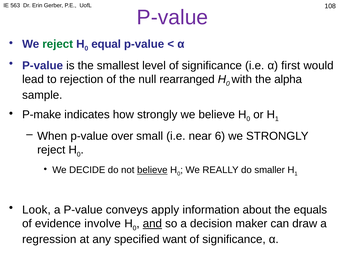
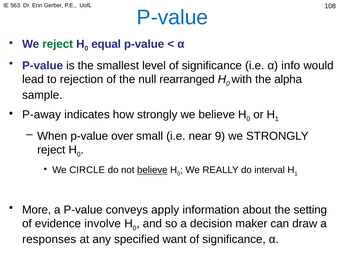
P-value at (172, 17) colour: purple -> blue
first: first -> info
P-make: P-make -> P-away
6: 6 -> 9
DECIDE: DECIDE -> CIRCLE
smaller: smaller -> interval
Look: Look -> More
equals: equals -> setting
and underline: present -> none
regression: regression -> responses
